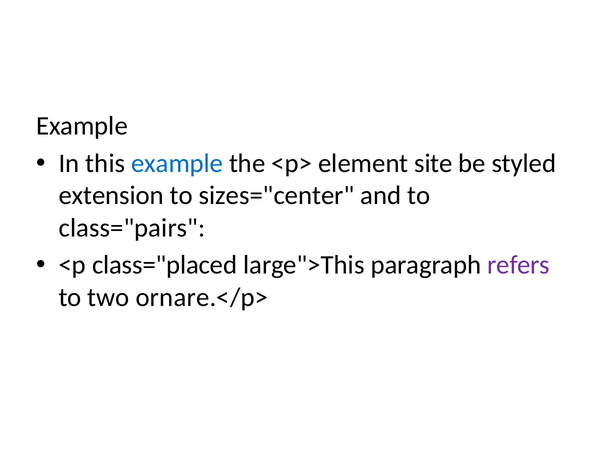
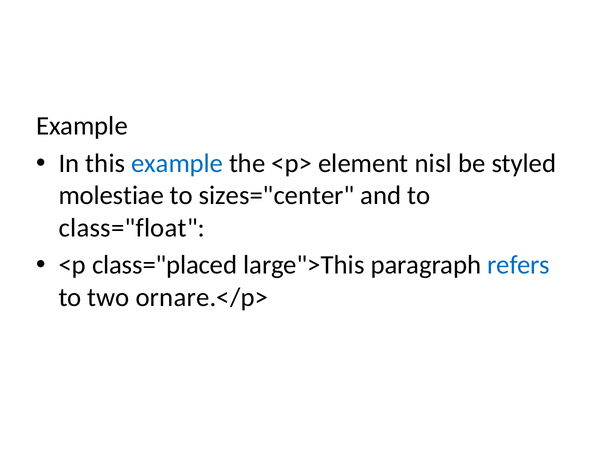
site: site -> nisl
extension: extension -> molestiae
class="pairs: class="pairs -> class="float
refers colour: purple -> blue
